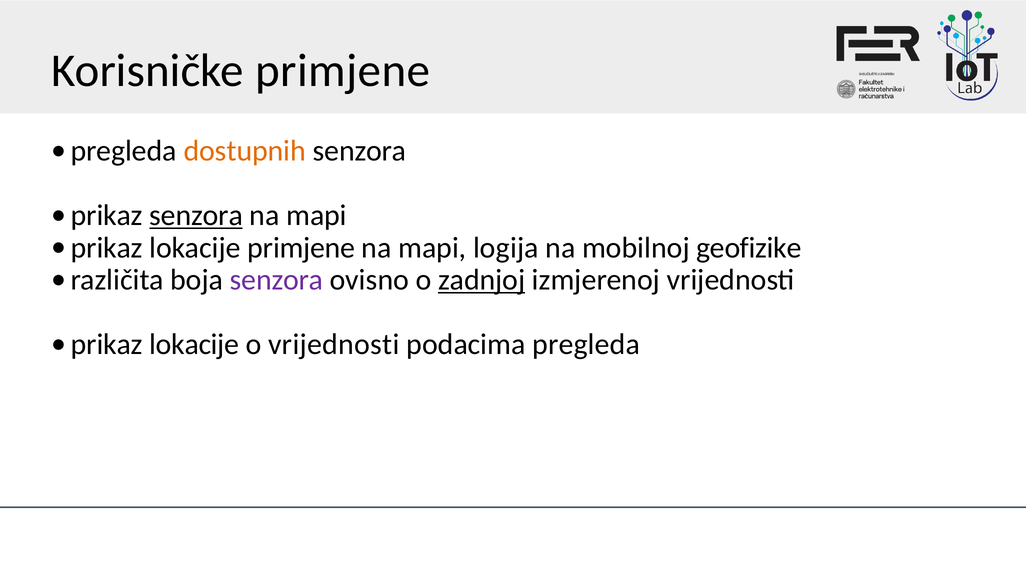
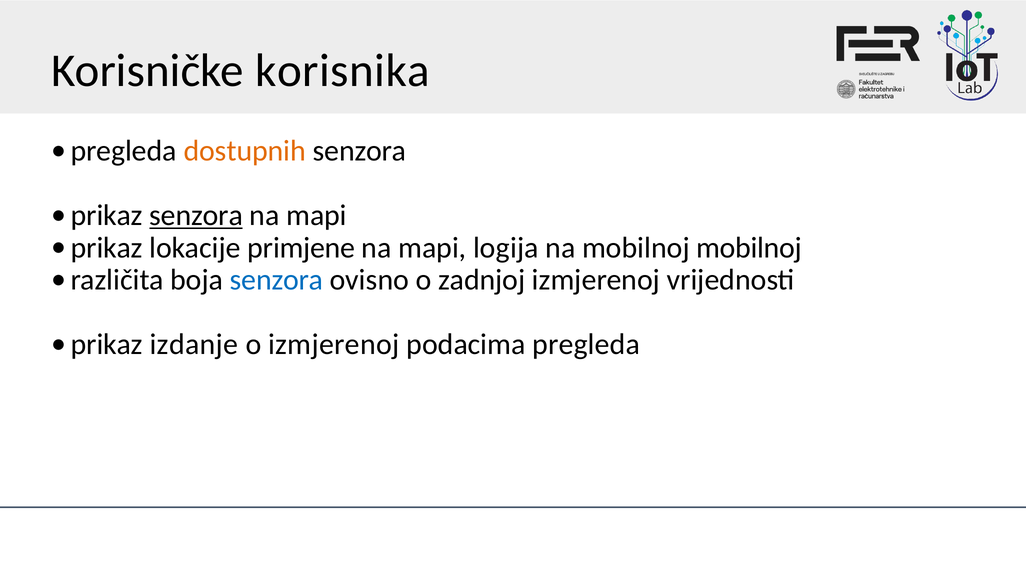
Korisničke primjene: primjene -> korisnika
mobilnoj geofizike: geofizike -> mobilnoj
senzora at (277, 280) colour: purple -> blue
zadnjoj underline: present -> none
lokacije at (194, 344): lokacije -> izdanje
o vrijednosti: vrijednosti -> izmjerenoj
